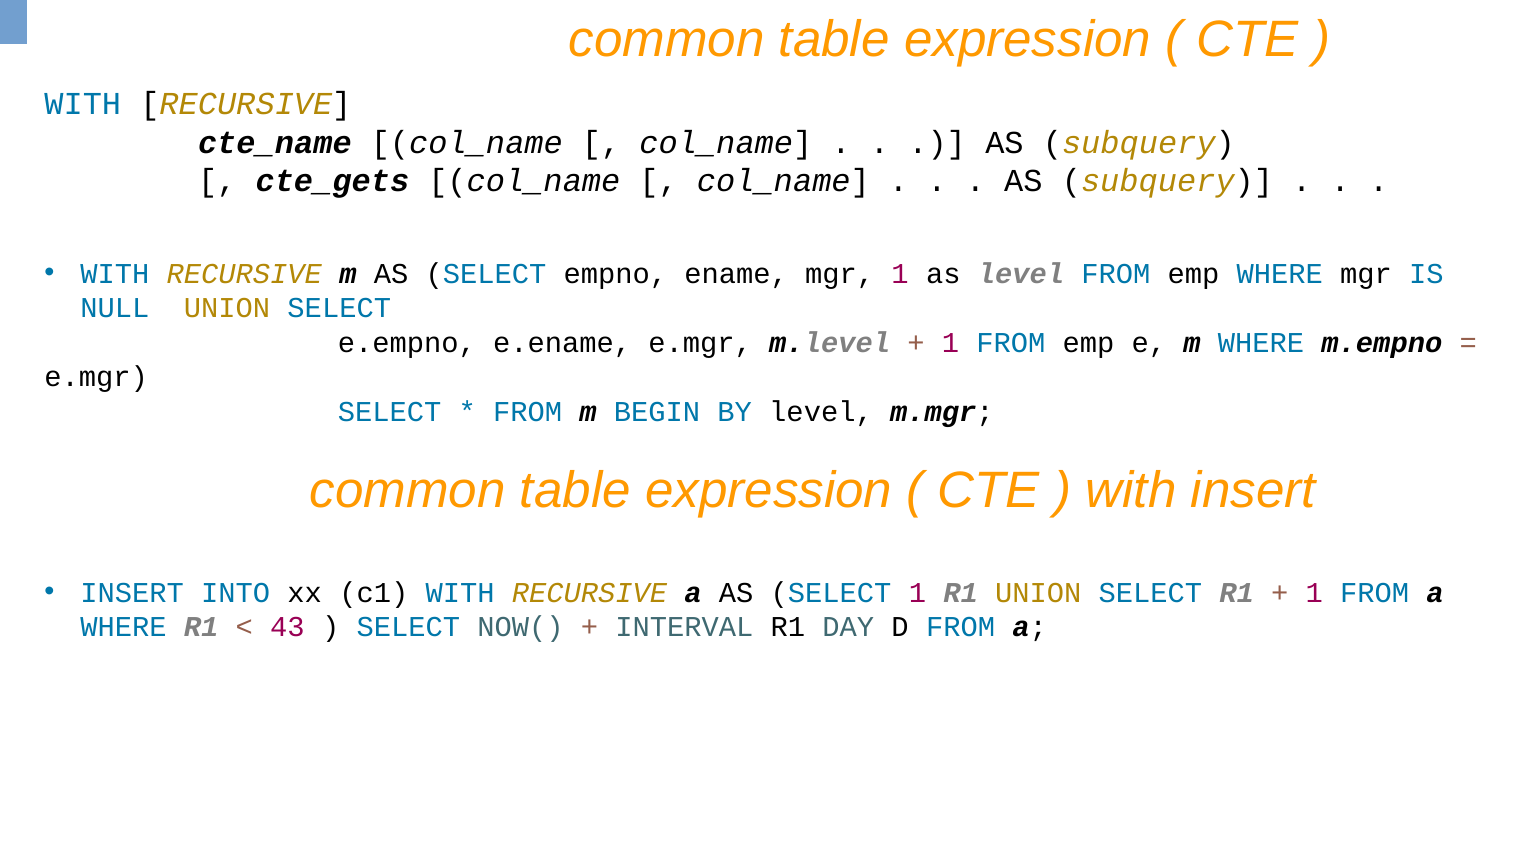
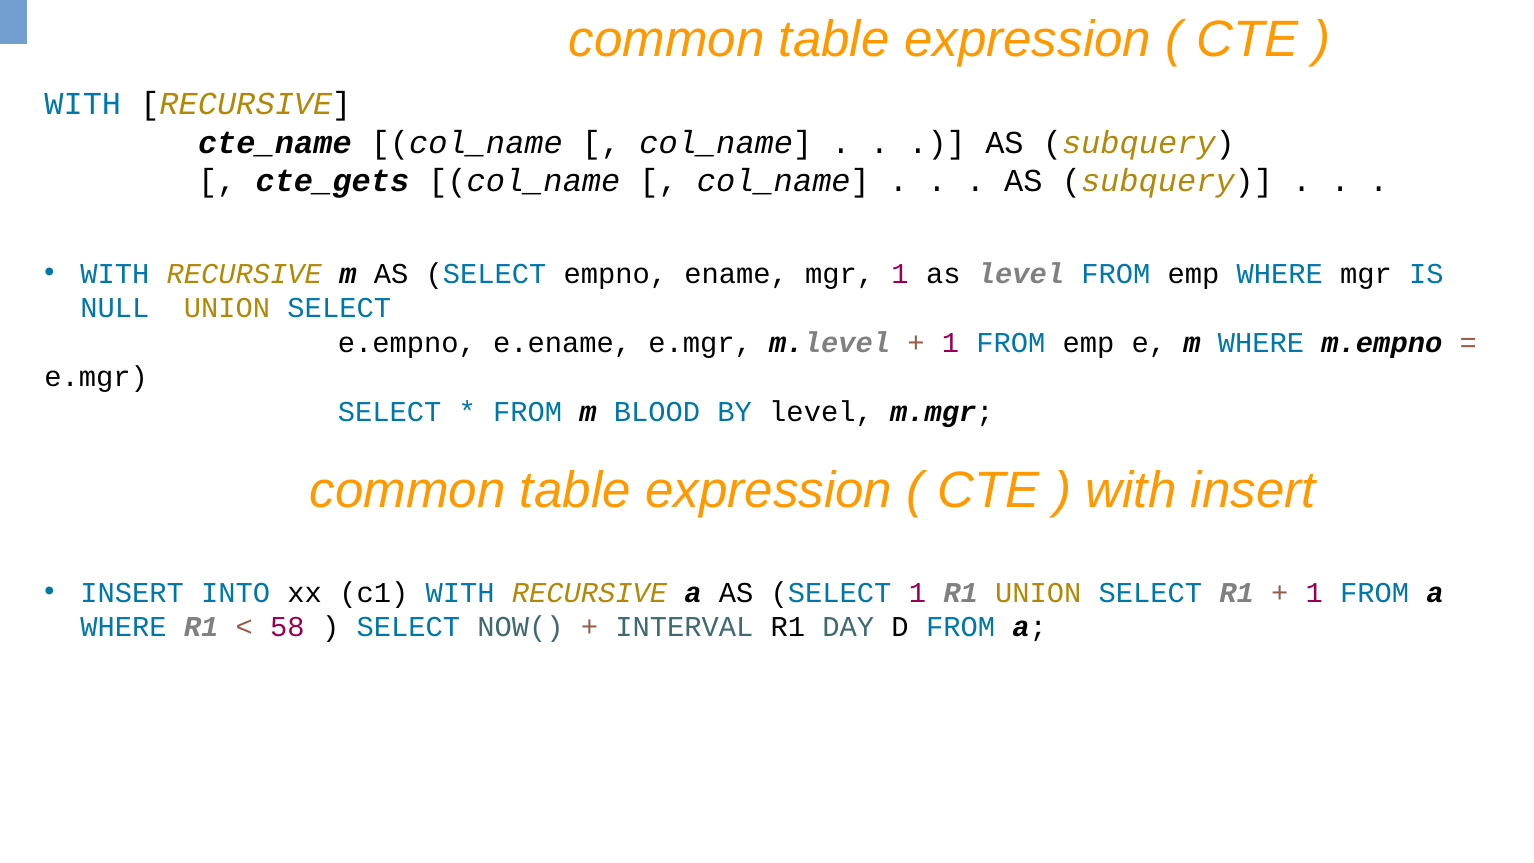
BEGIN: BEGIN -> BLOOD
43: 43 -> 58
